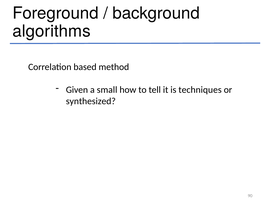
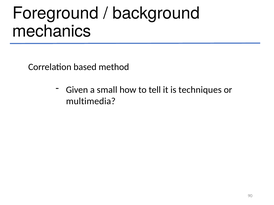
algorithms: algorithms -> mechanics
synthesized: synthesized -> multimedia
